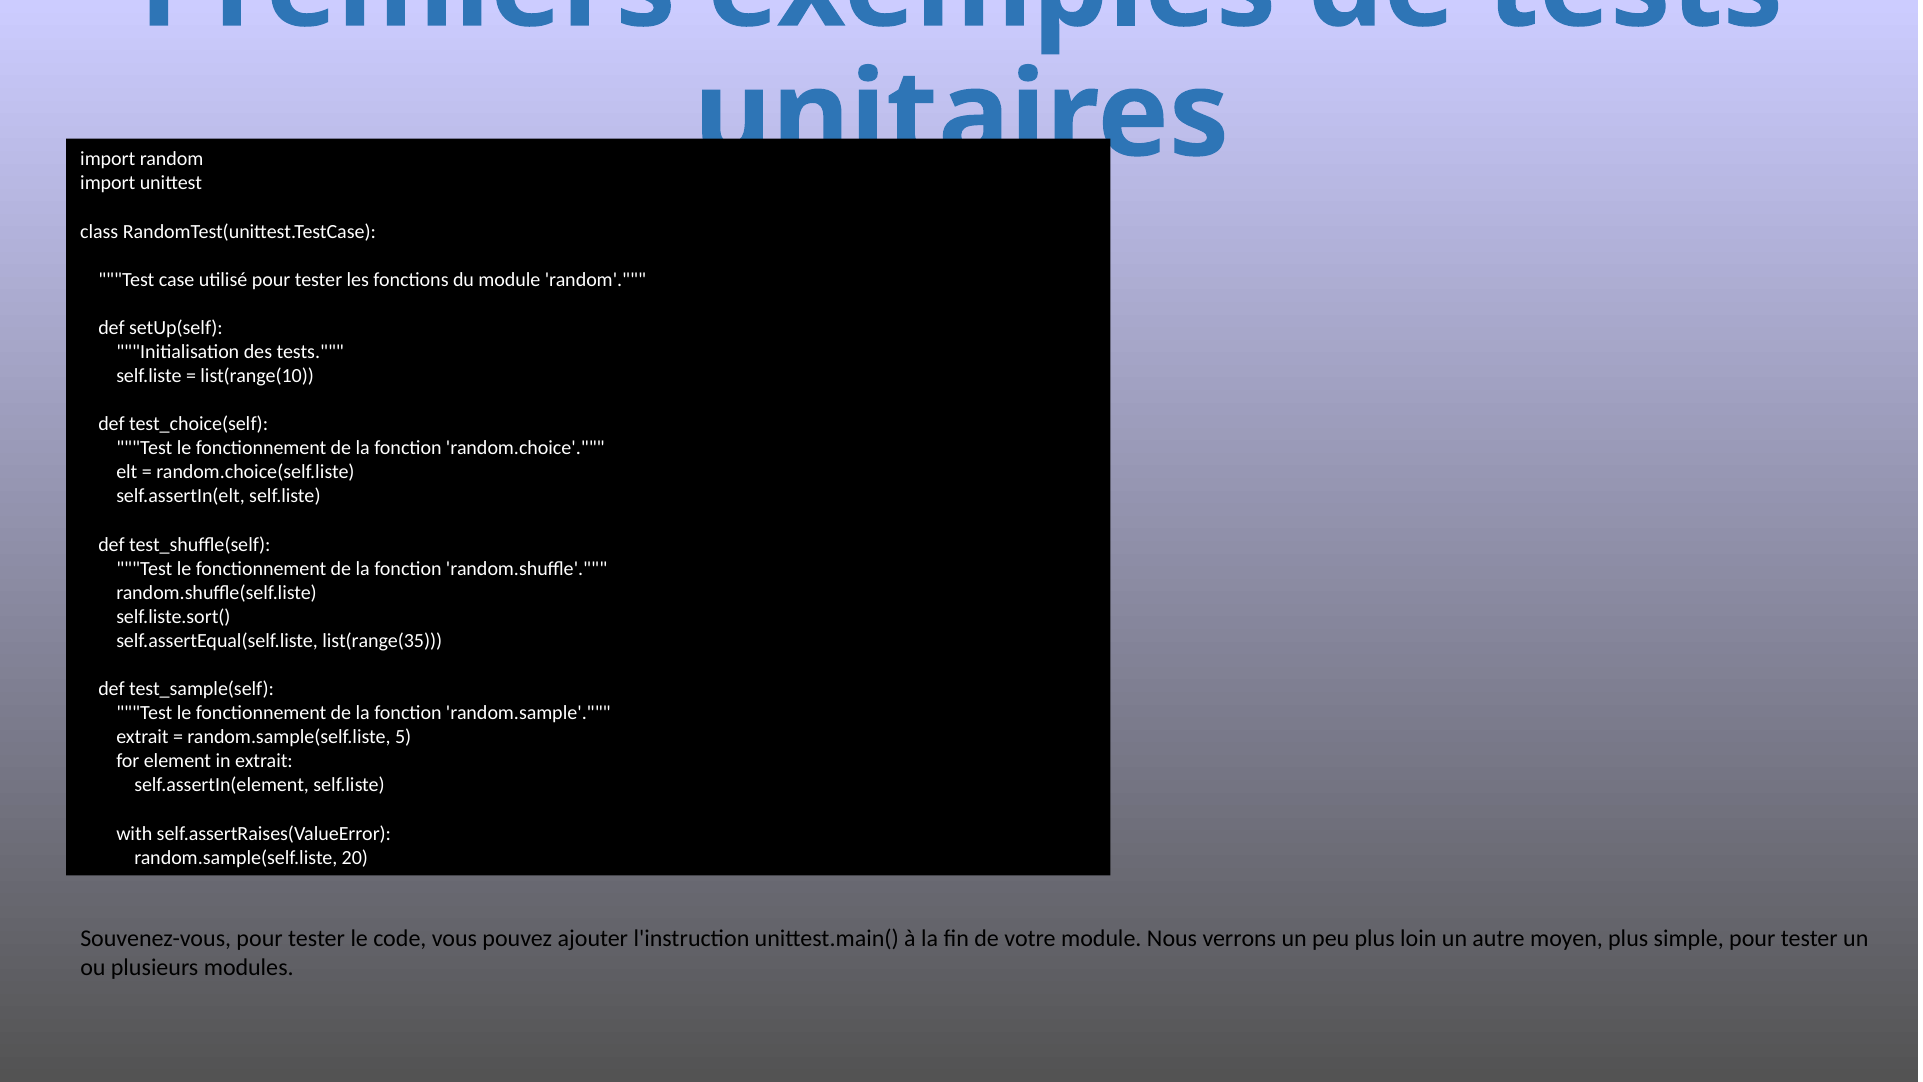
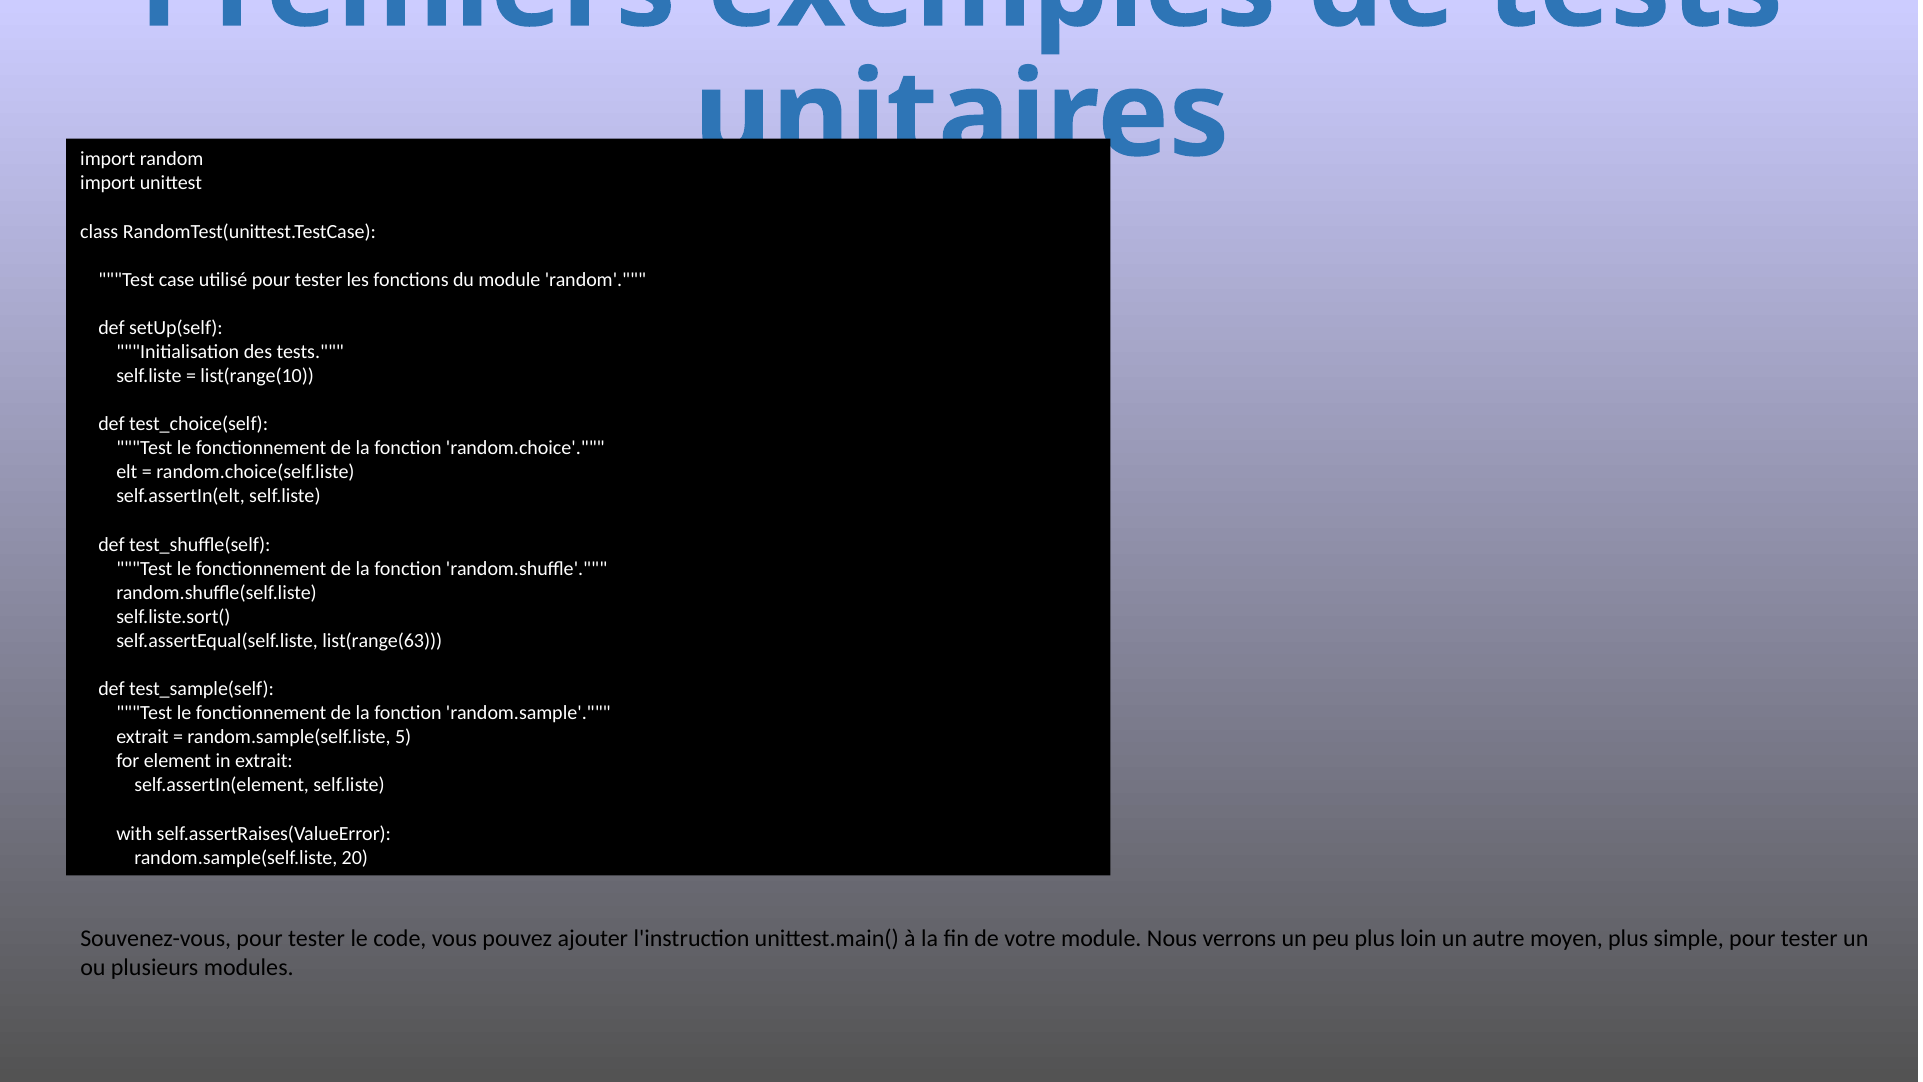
list(range(35: list(range(35 -> list(range(63
